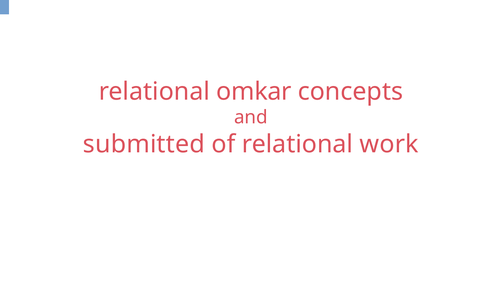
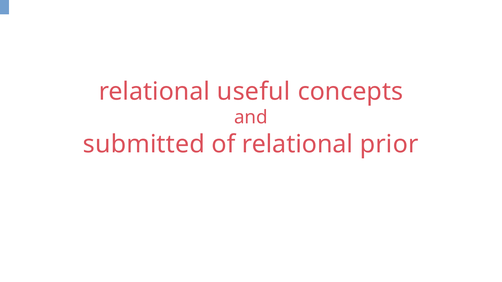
omkar: omkar -> useful
work: work -> prior
